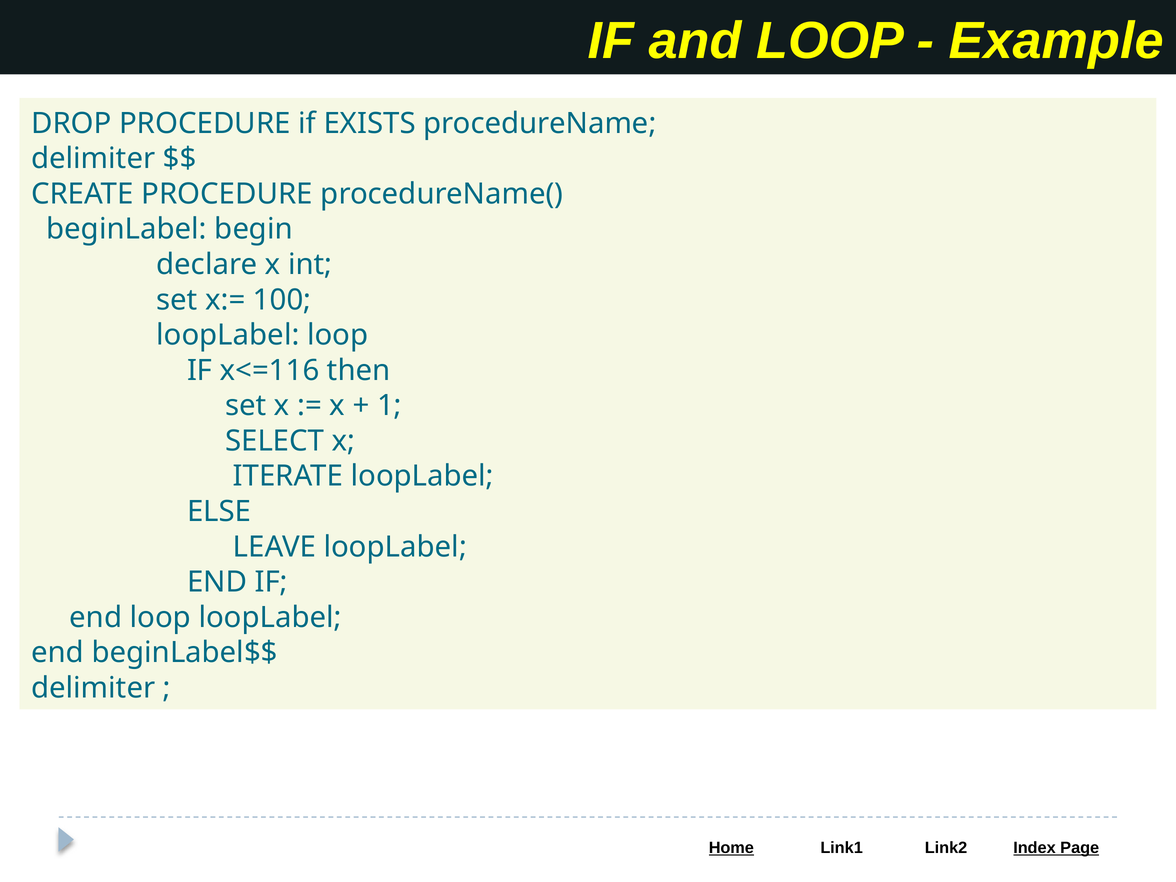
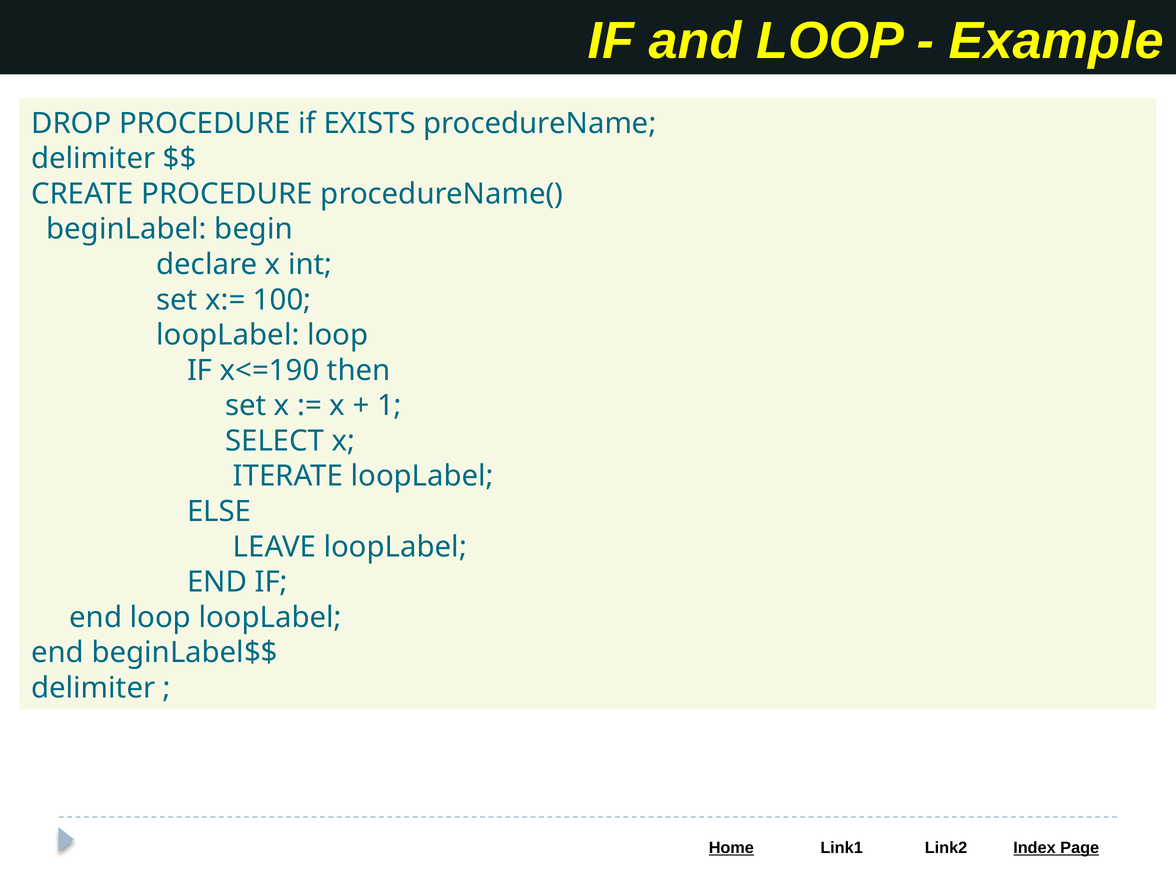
x<=116: x<=116 -> x<=190
